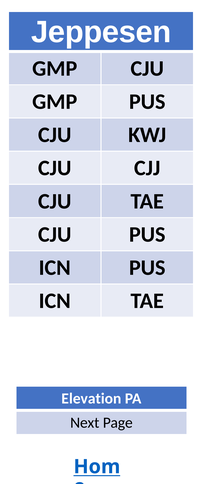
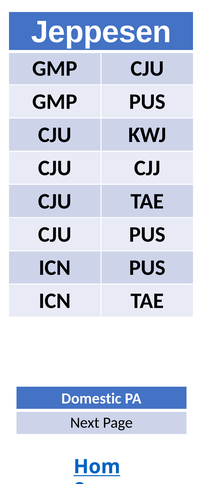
Elevation: Elevation -> Domestic
